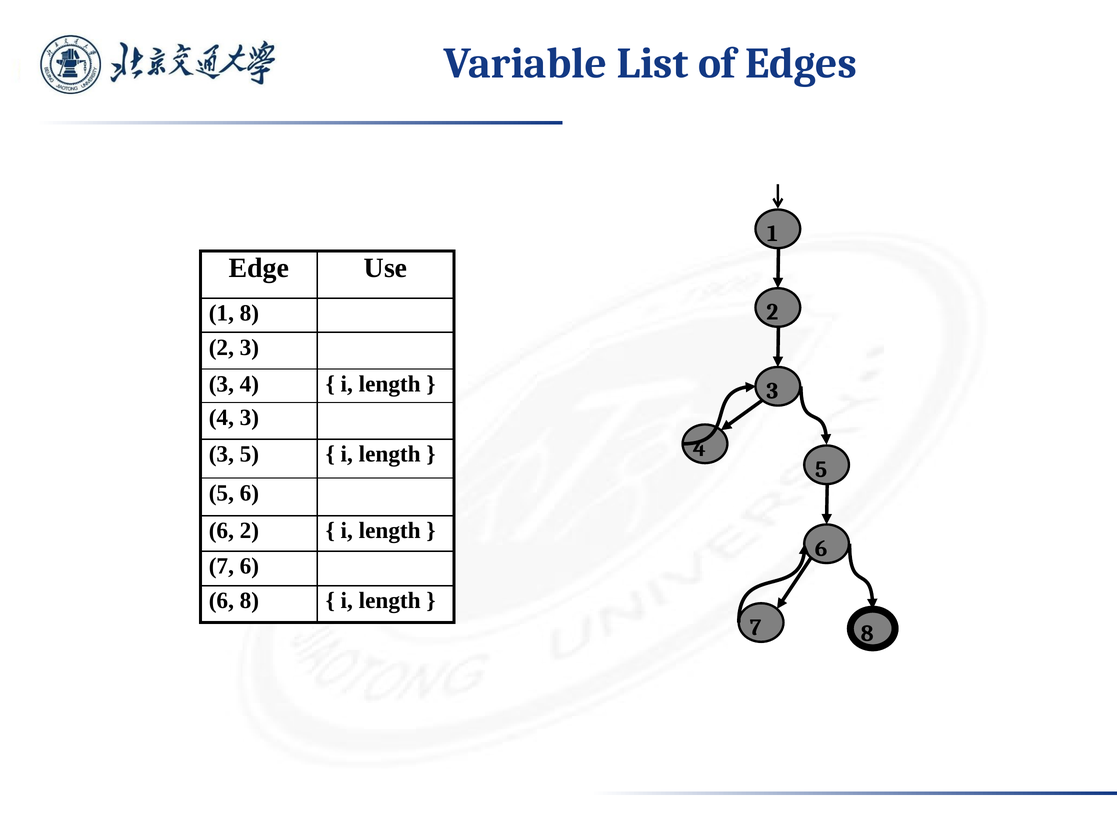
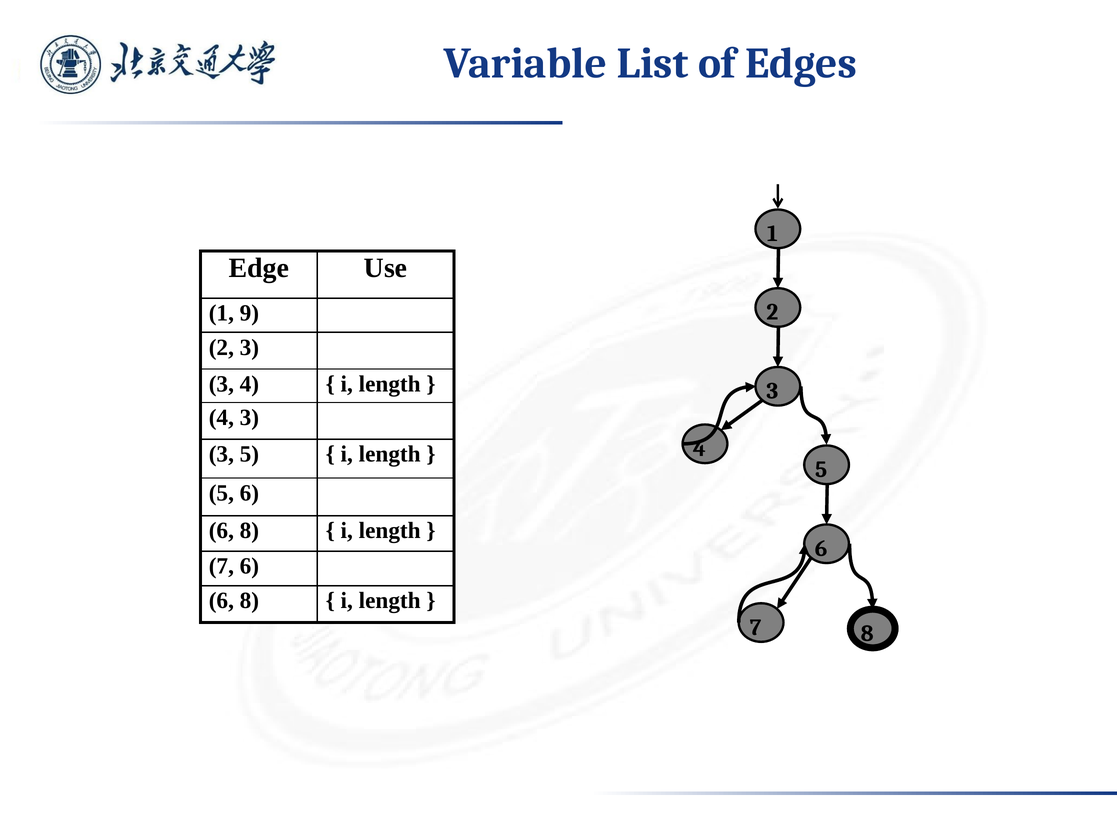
1 8: 8 -> 9
2 at (249, 530): 2 -> 8
